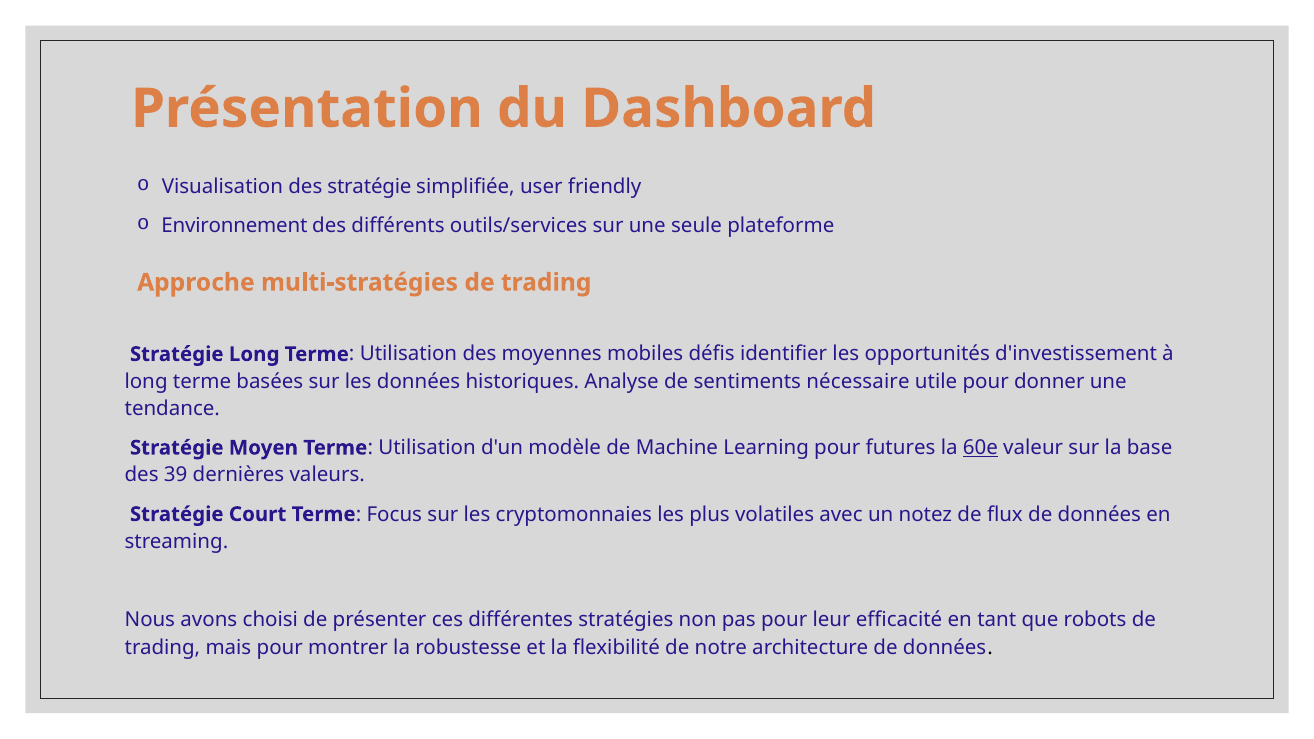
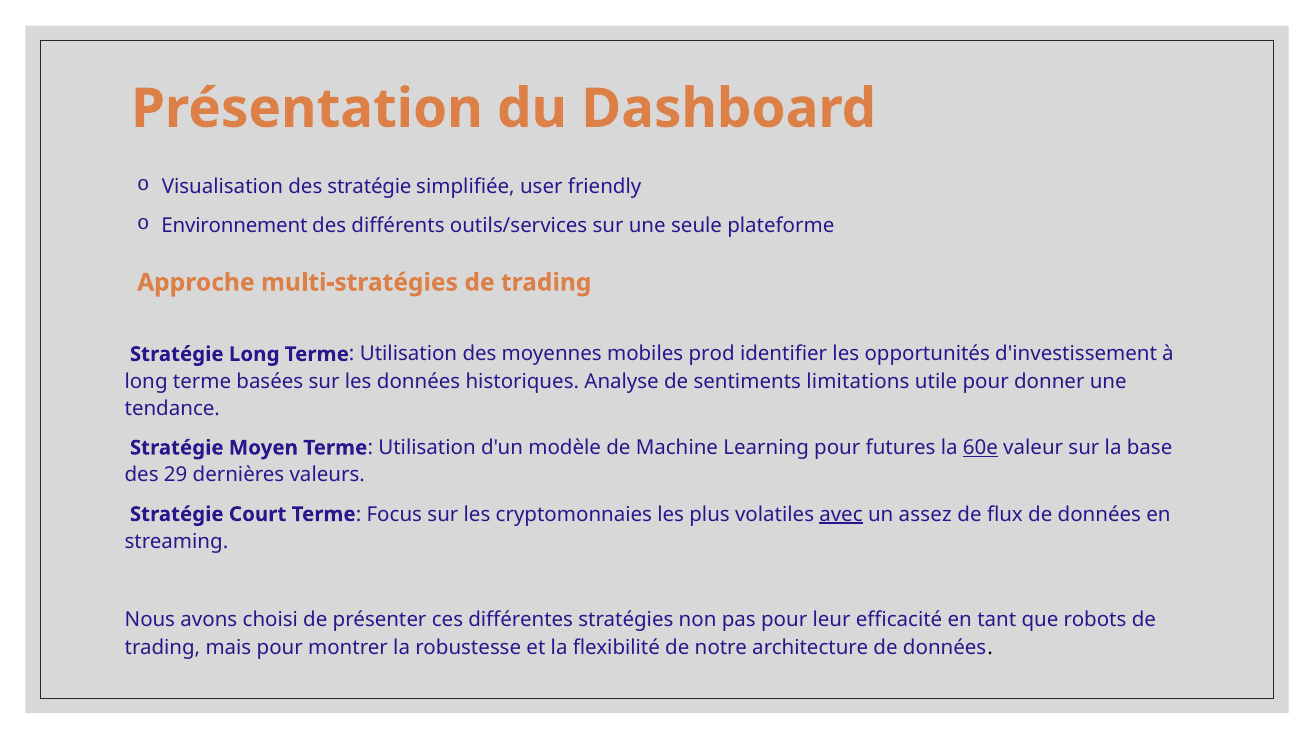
défis: défis -> prod
nécessaire: nécessaire -> limitations
39: 39 -> 29
avec underline: none -> present
notez: notez -> assez
